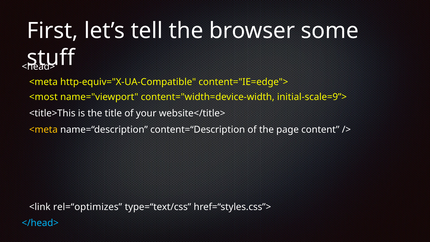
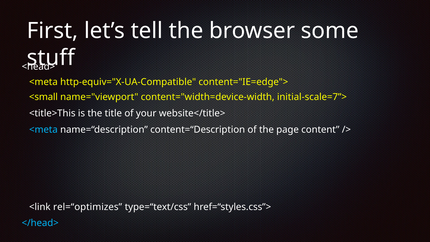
<most: <most -> <small
initial-scale=9”>: initial-scale=9”> -> initial-scale=7”>
<meta at (43, 129) colour: yellow -> light blue
